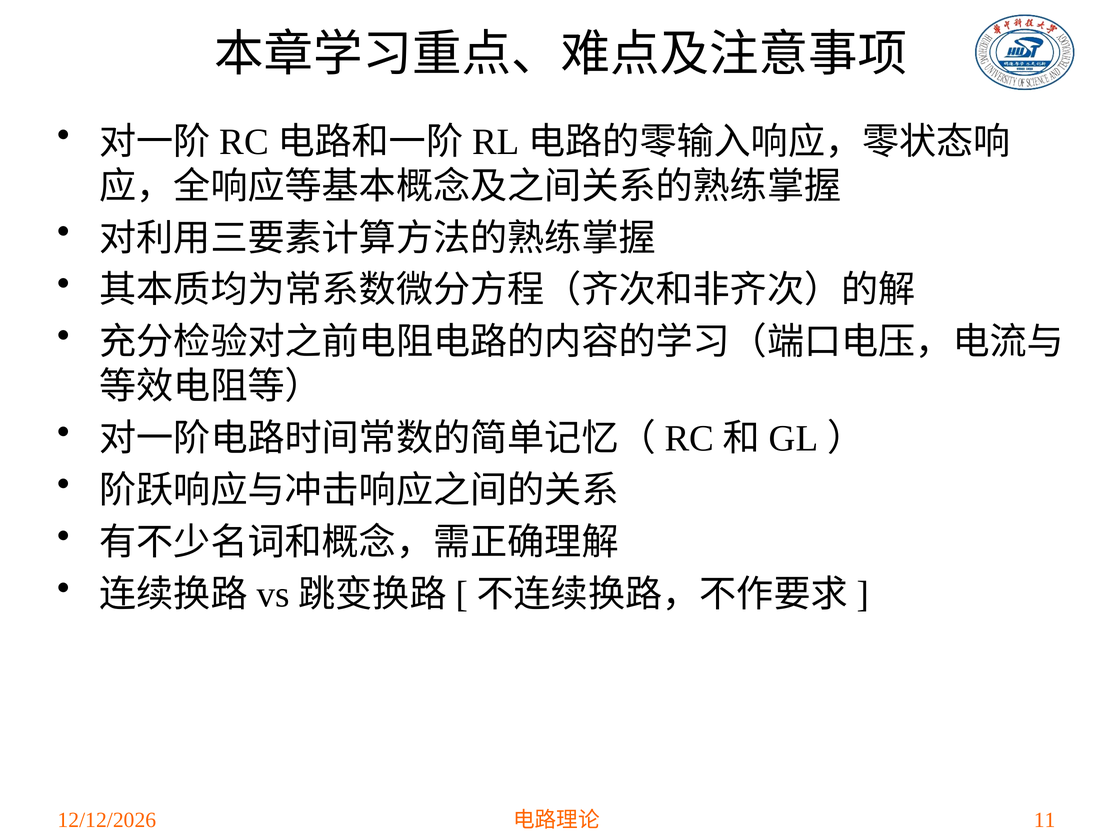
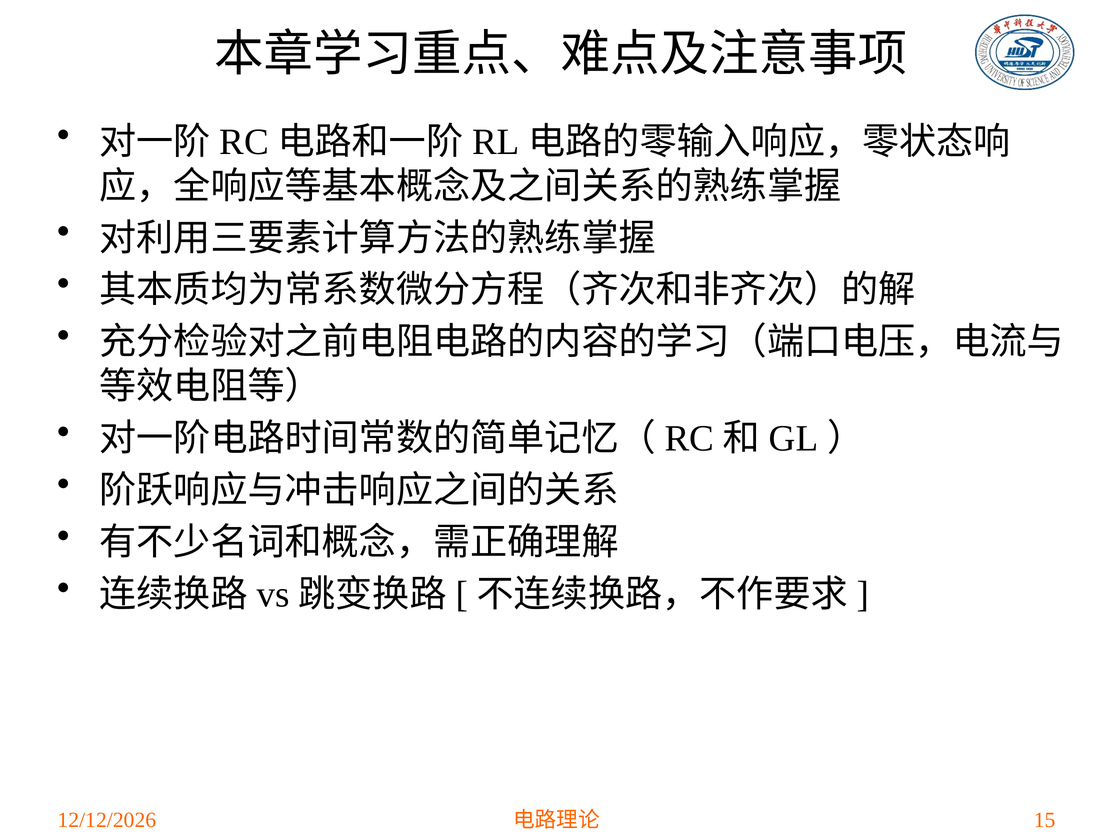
11: 11 -> 15
